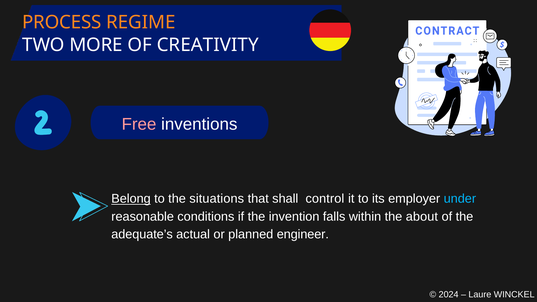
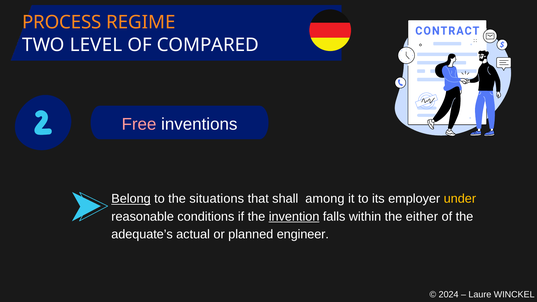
MORE: MORE -> LEVEL
CREATIVITY: CREATIVITY -> COMPARED
control: control -> among
under colour: light blue -> yellow
invention underline: none -> present
about: about -> either
